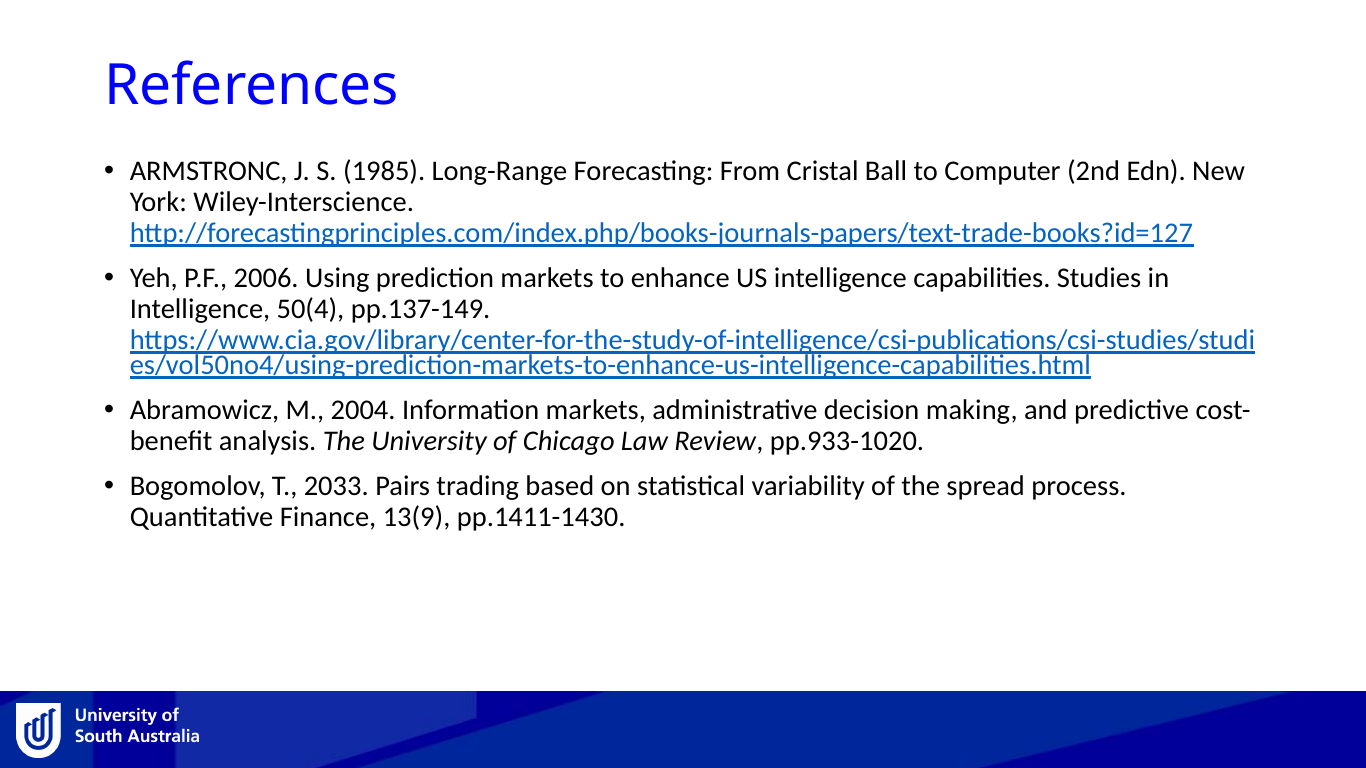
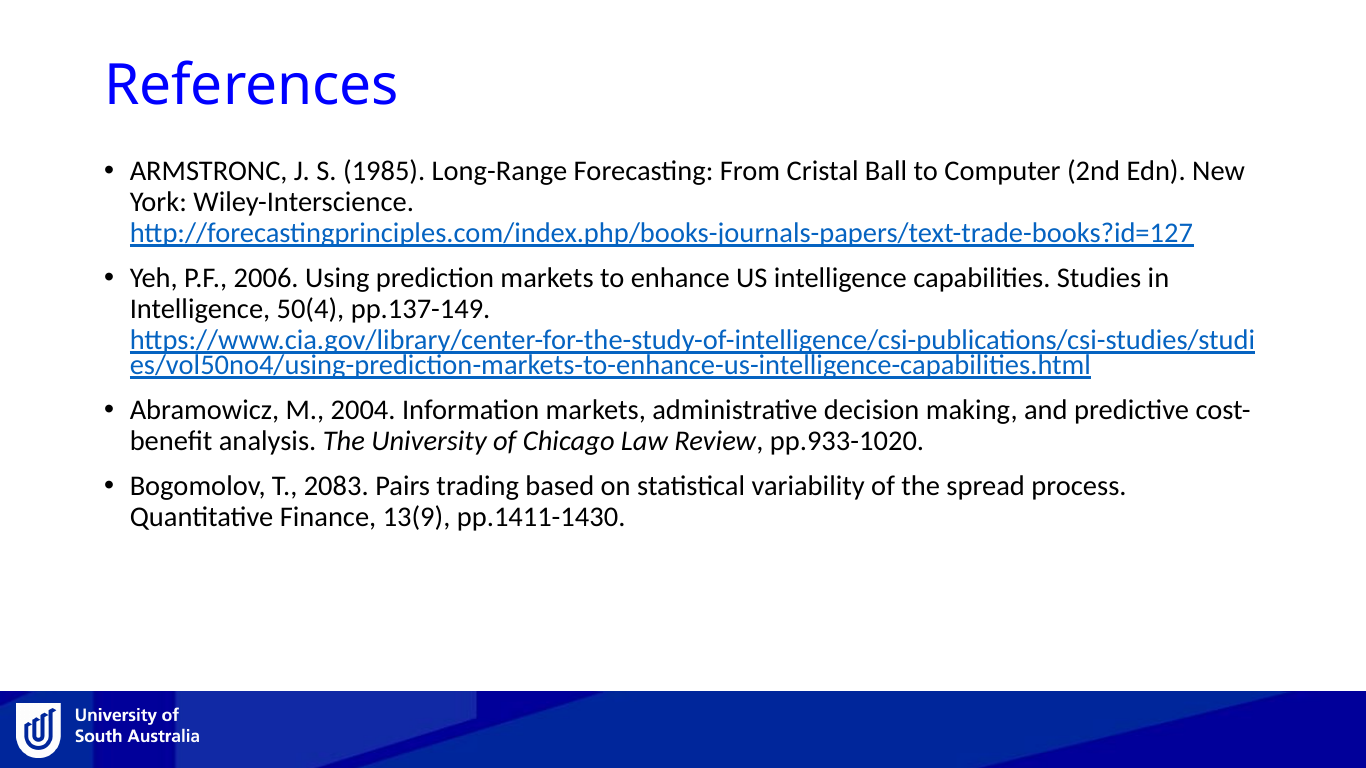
2033: 2033 -> 2083
